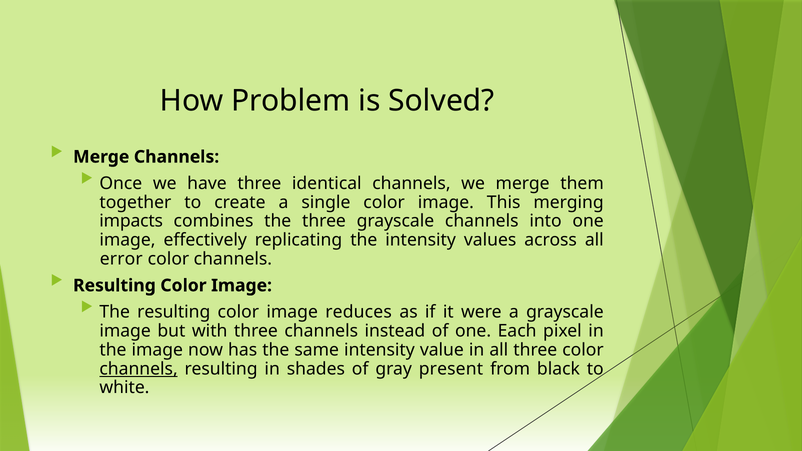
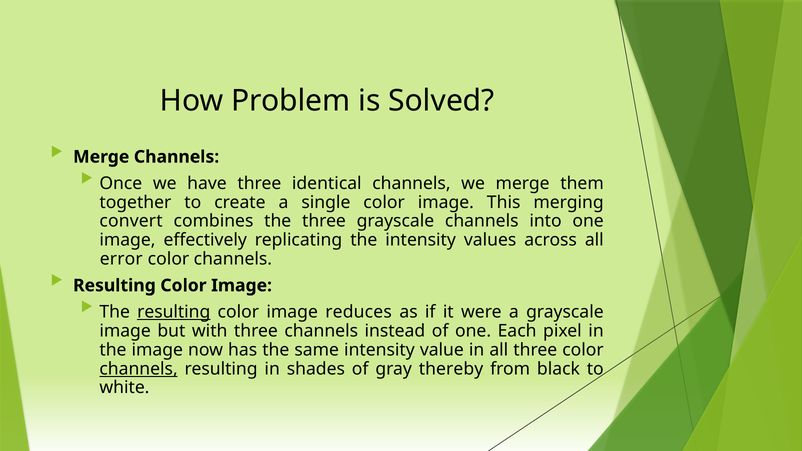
impacts: impacts -> convert
resulting at (174, 312) underline: none -> present
present: present -> thereby
